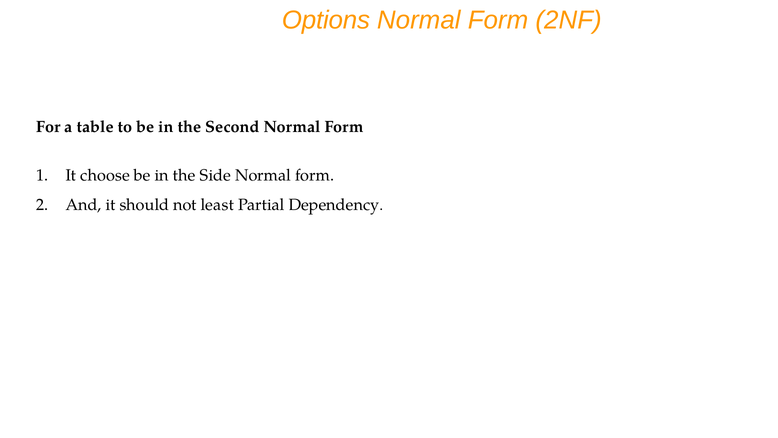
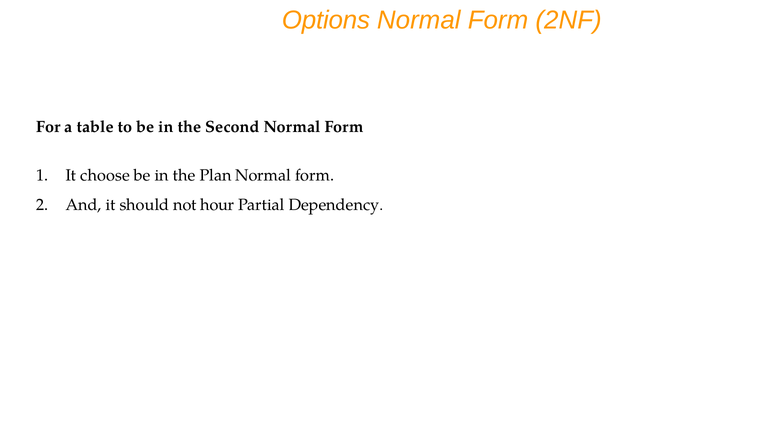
Side: Side -> Plan
least: least -> hour
